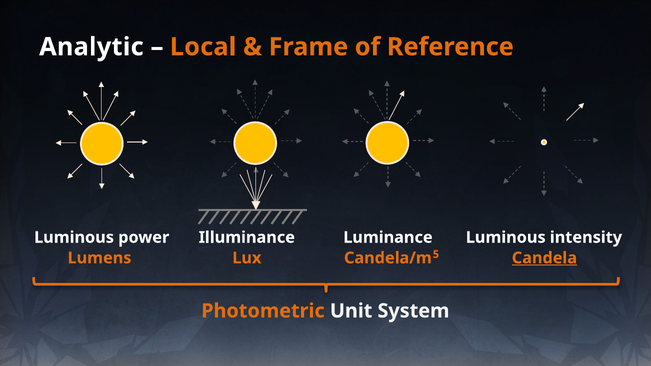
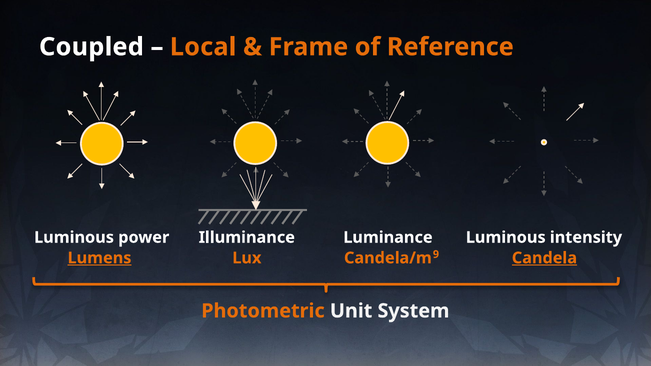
Analytic: Analytic -> Coupled
Lumens underline: none -> present
5: 5 -> 9
